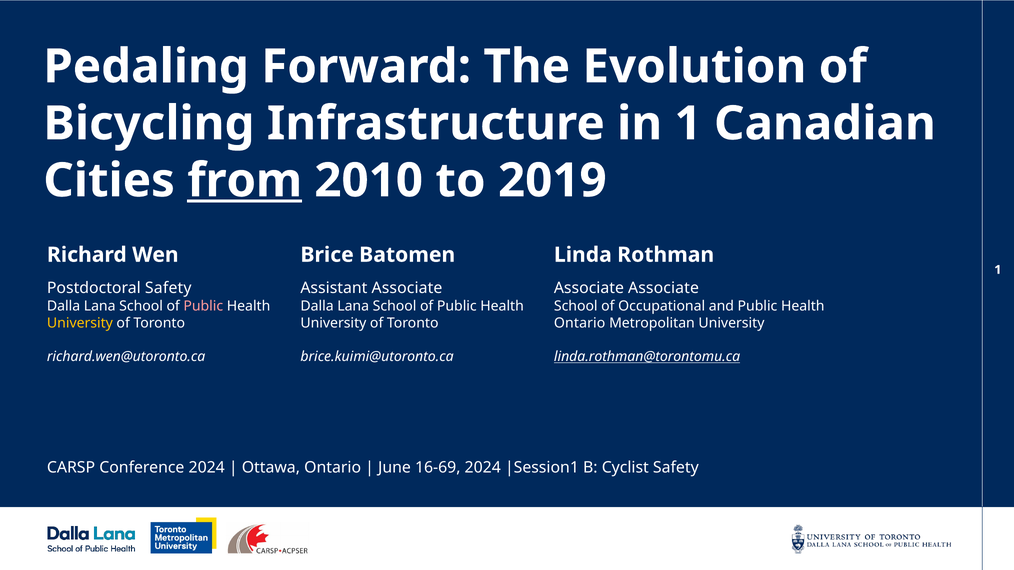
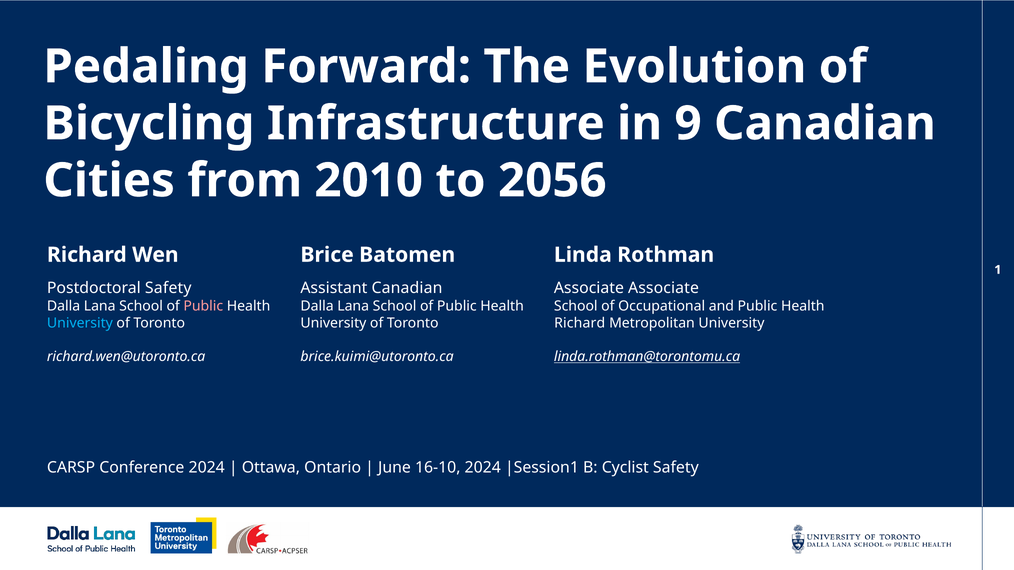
in 1: 1 -> 9
from underline: present -> none
2019: 2019 -> 2056
Assistant Associate: Associate -> Canadian
University at (80, 323) colour: yellow -> light blue
Toronto Ontario: Ontario -> Richard
16-69: 16-69 -> 16-10
